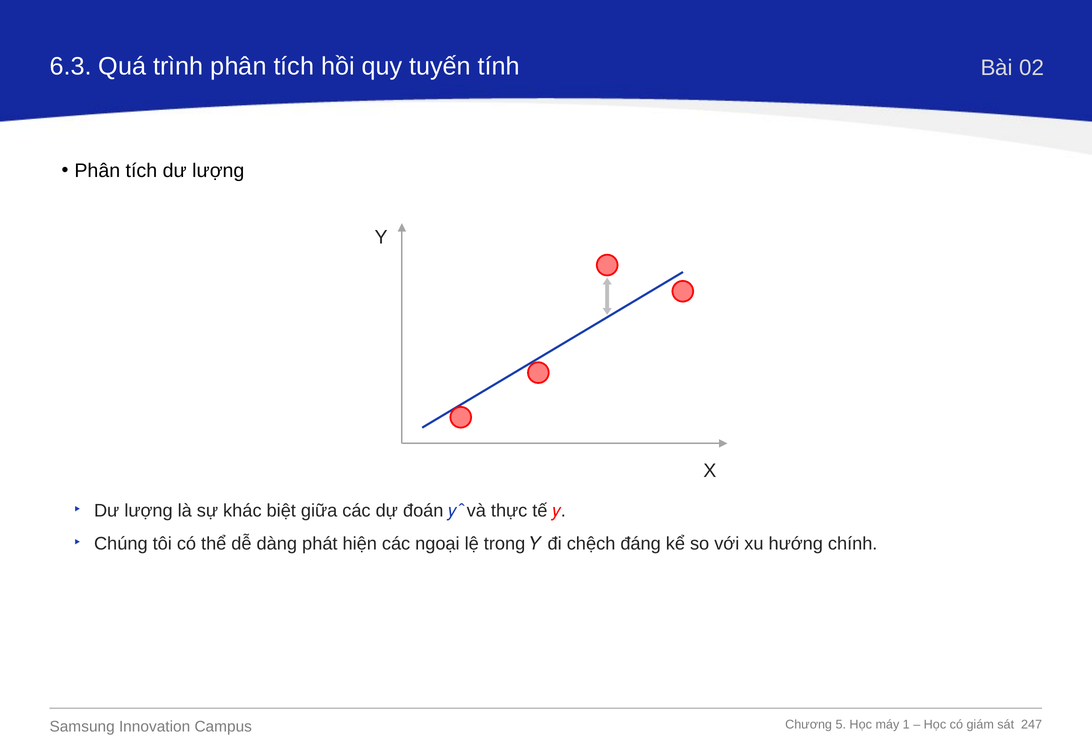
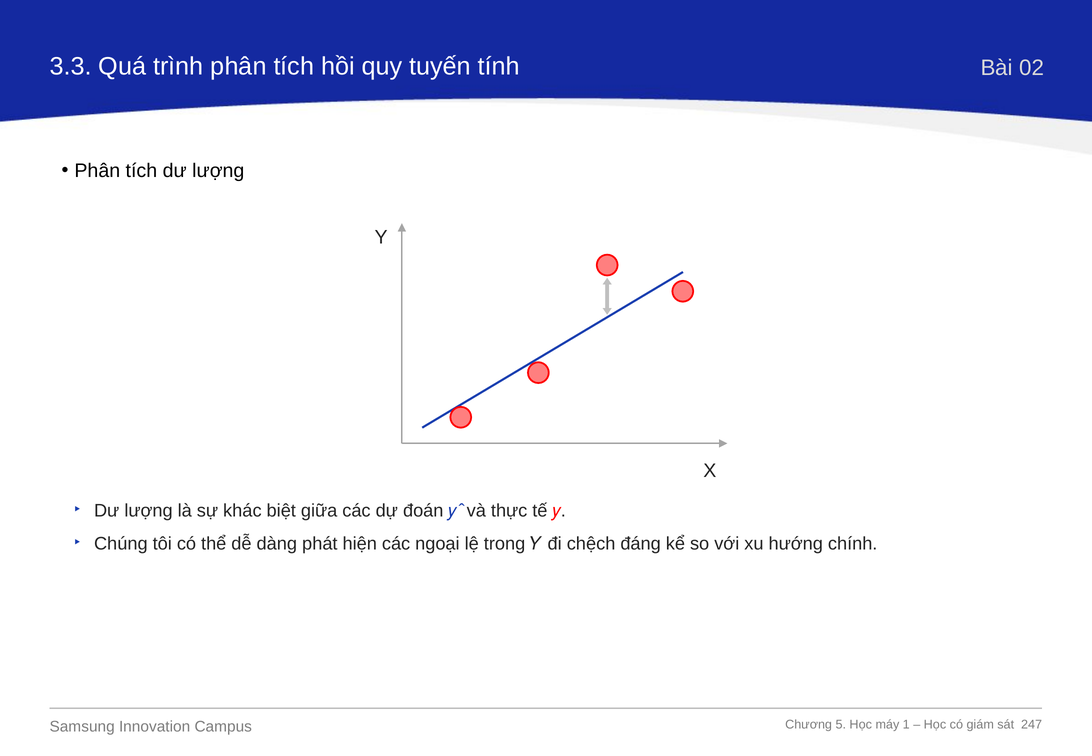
6.3: 6.3 -> 3.3
